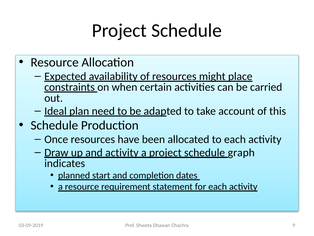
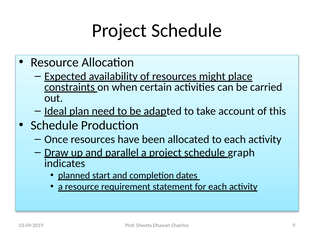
and activity: activity -> parallel
